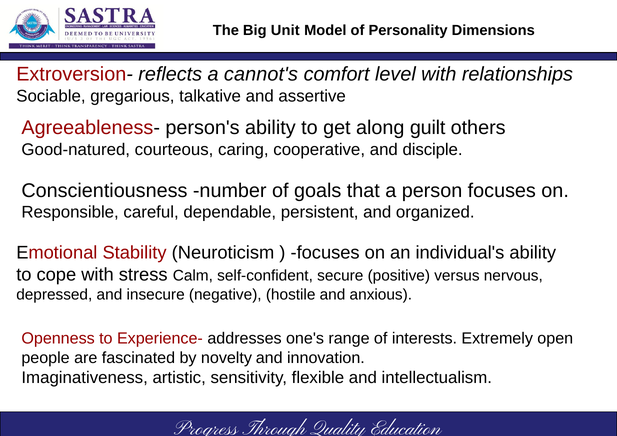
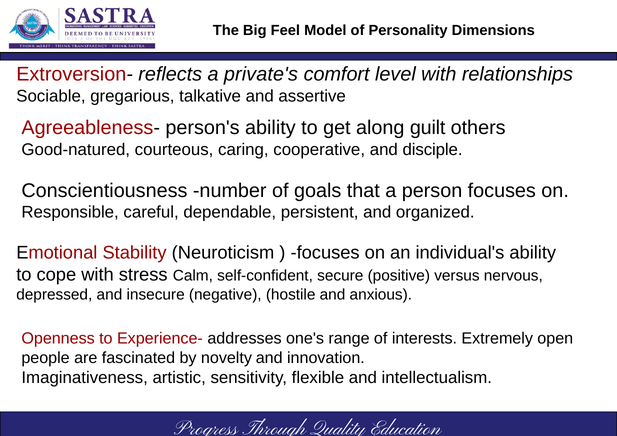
Unit: Unit -> Feel
cannot's: cannot's -> private's
